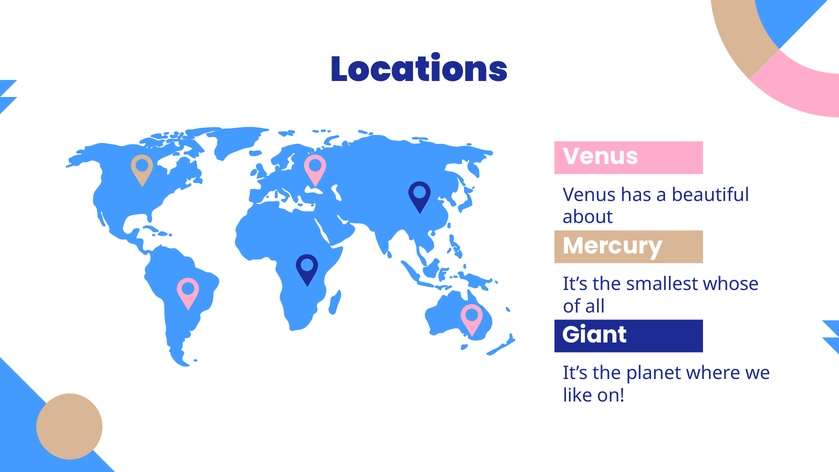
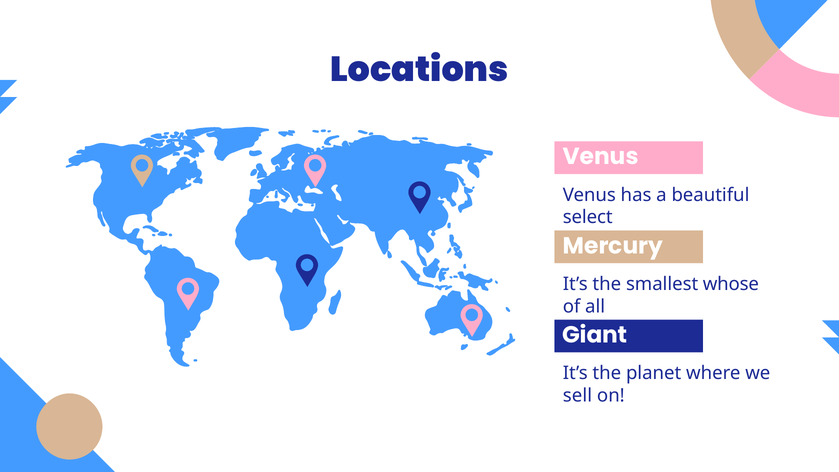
about: about -> select
like: like -> sell
